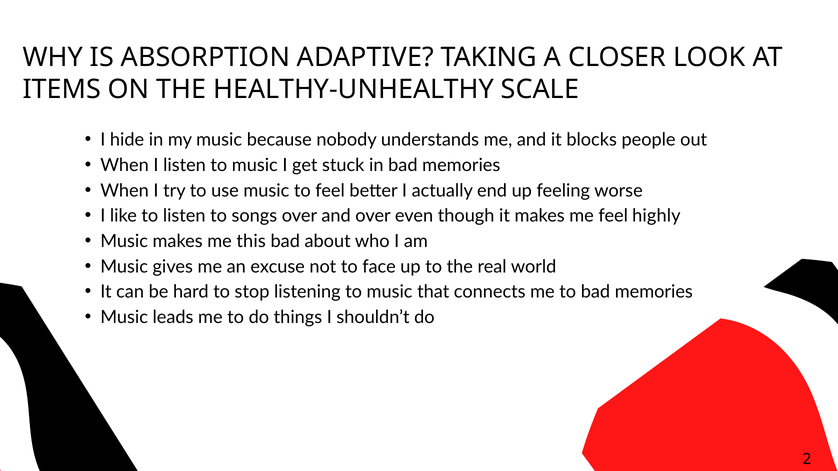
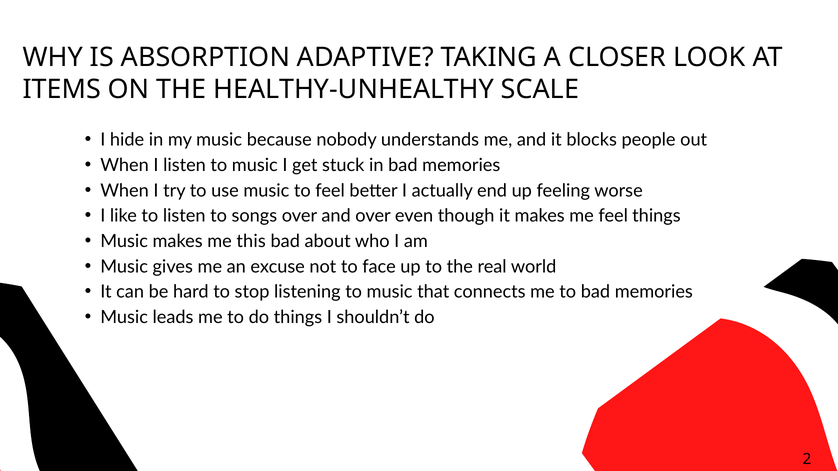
feel highly: highly -> things
